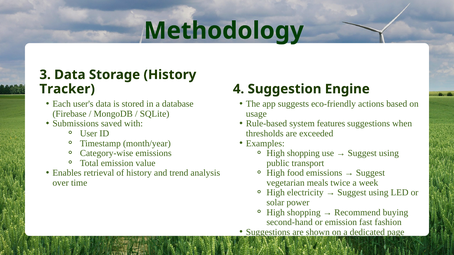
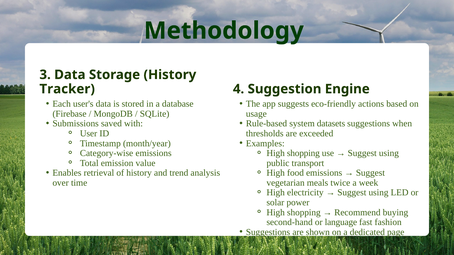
features: features -> datasets
or emission: emission -> language
